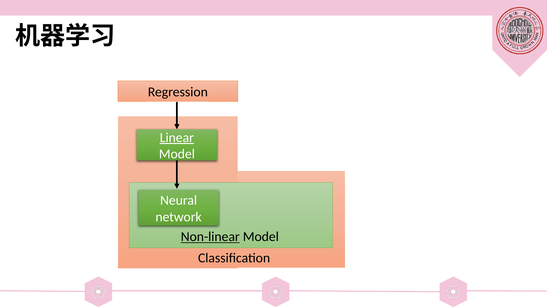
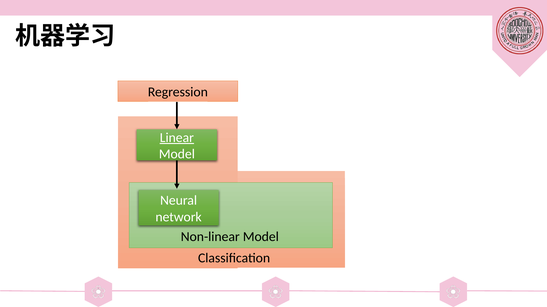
Non-linear underline: present -> none
